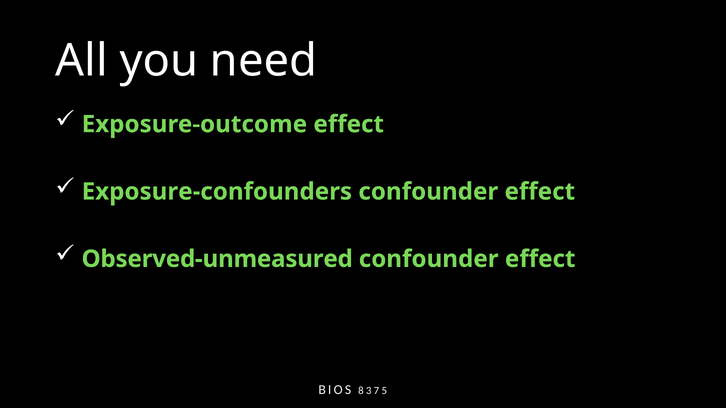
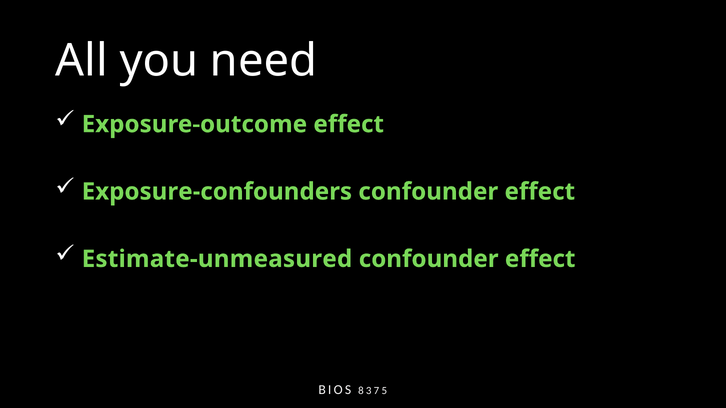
Observed-unmeasured: Observed-unmeasured -> Estimate-unmeasured
